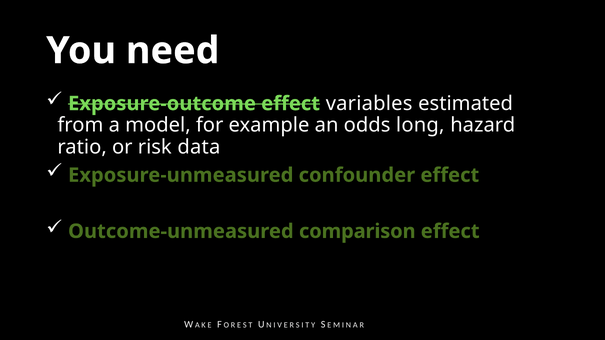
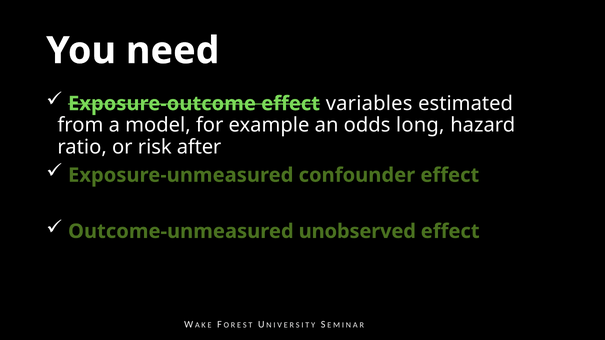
data: data -> after
comparison: comparison -> unobserved
